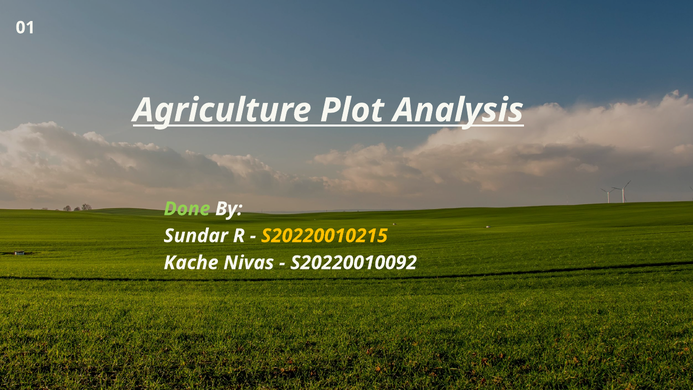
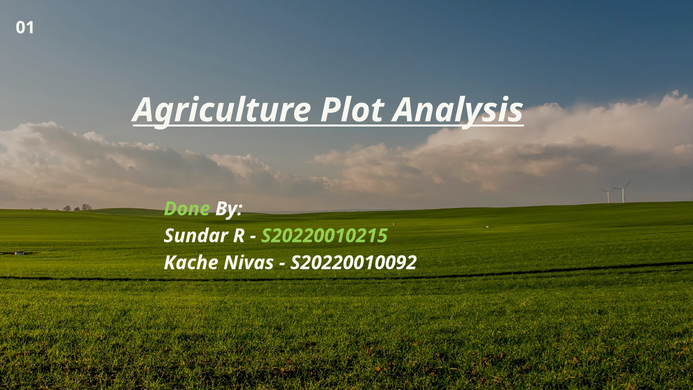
S20220010215 colour: yellow -> light green
